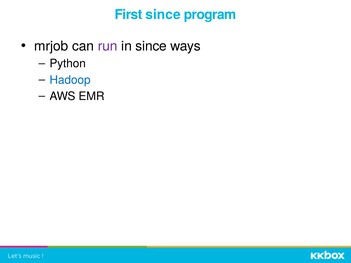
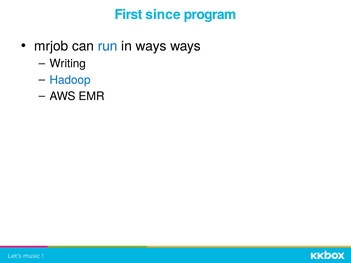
run colour: purple -> blue
in since: since -> ways
Python: Python -> Writing
